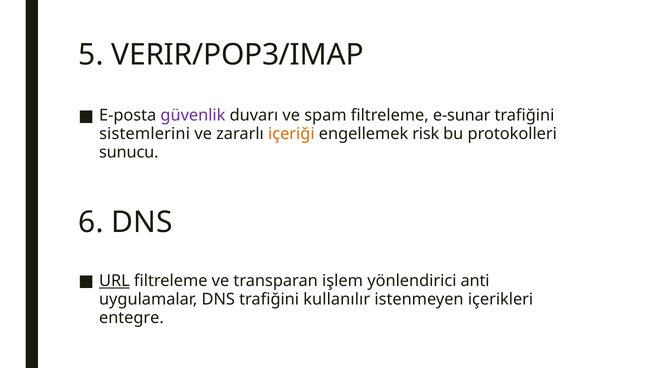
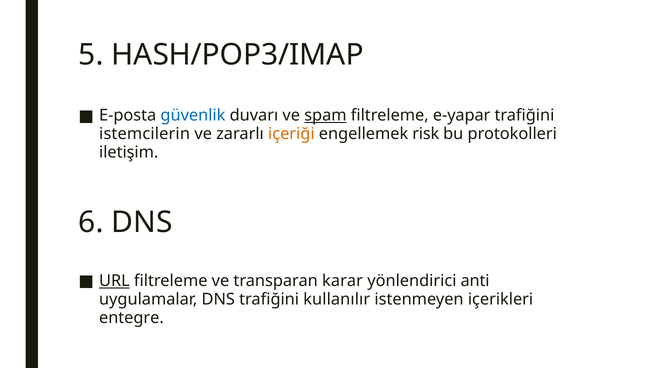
VERIR/POP3/IMAP: VERIR/POP3/IMAP -> HASH/POP3/IMAP
güvenlik colour: purple -> blue
spam underline: none -> present
e-sunar: e-sunar -> e-yapar
sistemlerini: sistemlerini -> istemcilerin
sunucu: sunucu -> iletişim
işlem: işlem -> karar
